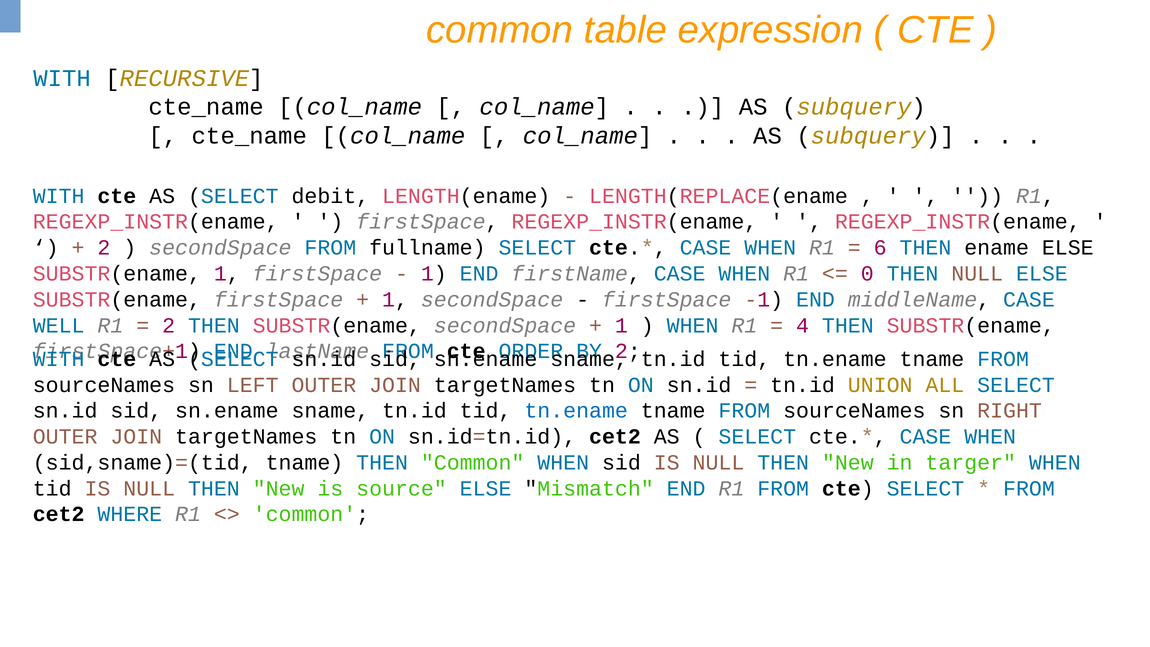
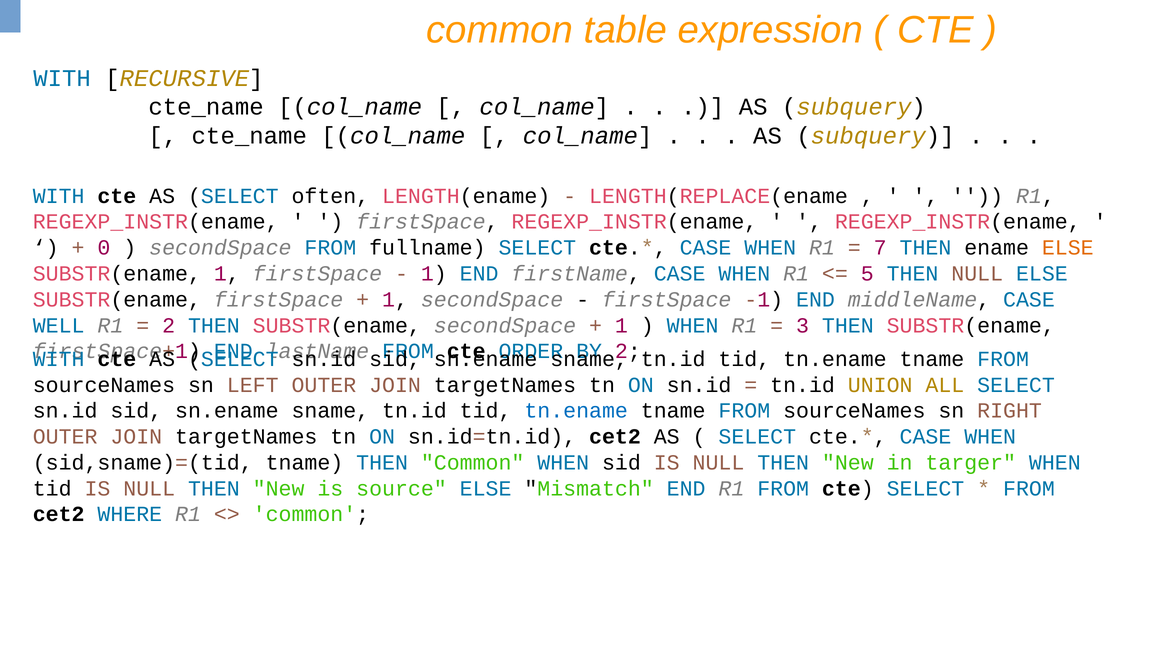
debit: debit -> often
2 at (104, 248): 2 -> 0
6: 6 -> 7
ELSE at (1068, 248) colour: black -> orange
0: 0 -> 5
4: 4 -> 3
